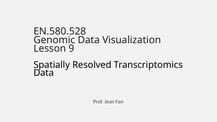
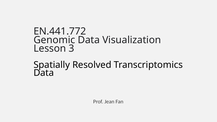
EN.580.528: EN.580.528 -> EN.441.772
9: 9 -> 3
